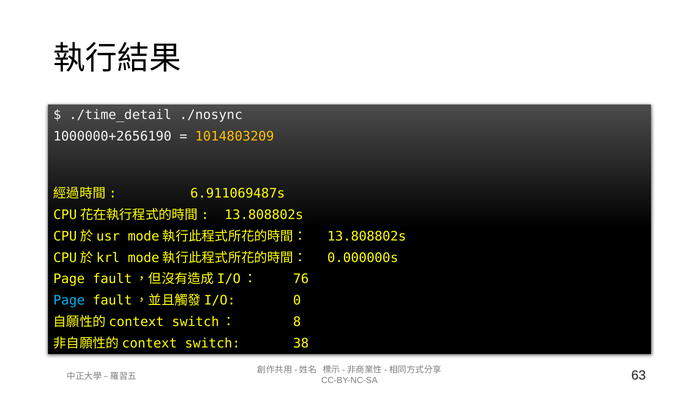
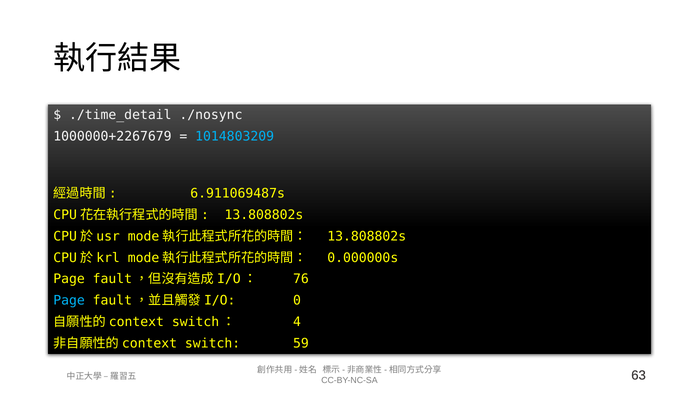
1000000+2656190: 1000000+2656190 -> 1000000+2267679
1014803209 colour: yellow -> light blue
8: 8 -> 4
38: 38 -> 59
